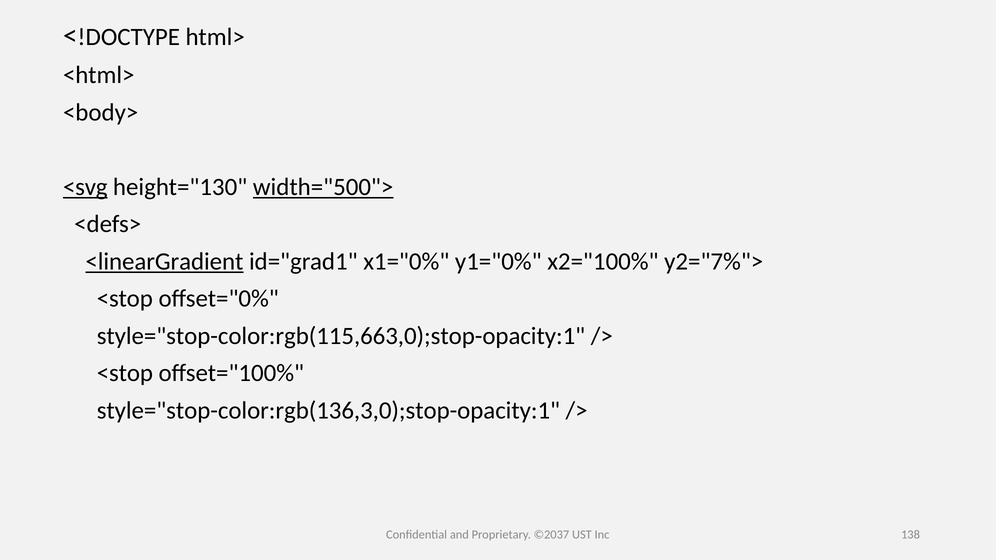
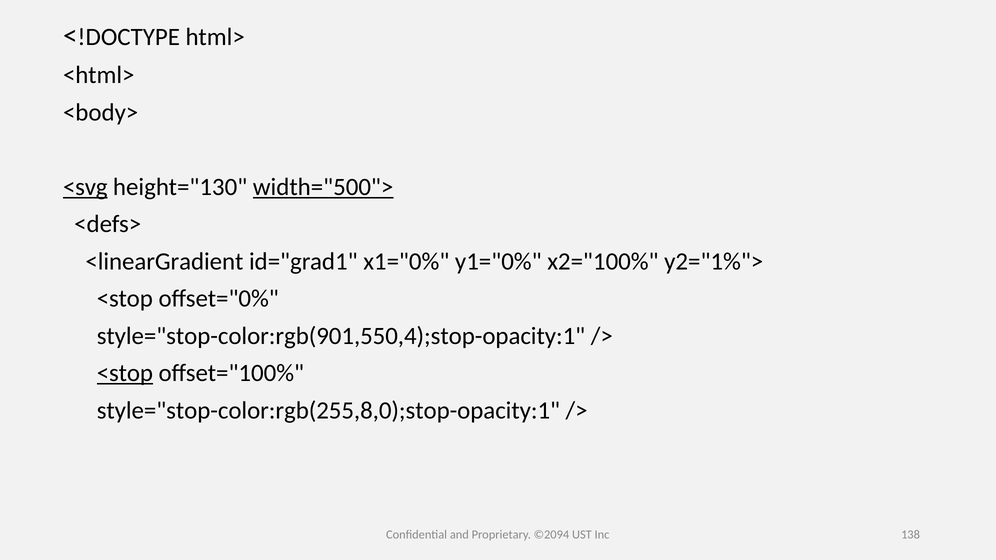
<linearGradient underline: present -> none
y2="7%">: y2="7%"> -> y2="1%">
style="stop-color:rgb(115,663,0);stop-opacity:1: style="stop-color:rgb(115,663,0);stop-opacity:1 -> style="stop-color:rgb(901,550,4);stop-opacity:1
<stop at (125, 373) underline: none -> present
style="stop-color:rgb(136,3,0);stop-opacity:1: style="stop-color:rgb(136,3,0);stop-opacity:1 -> style="stop-color:rgb(255,8,0);stop-opacity:1
©2037: ©2037 -> ©2094
